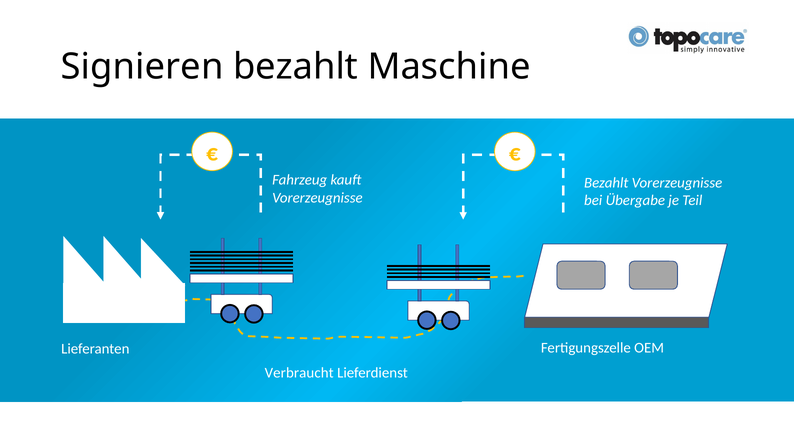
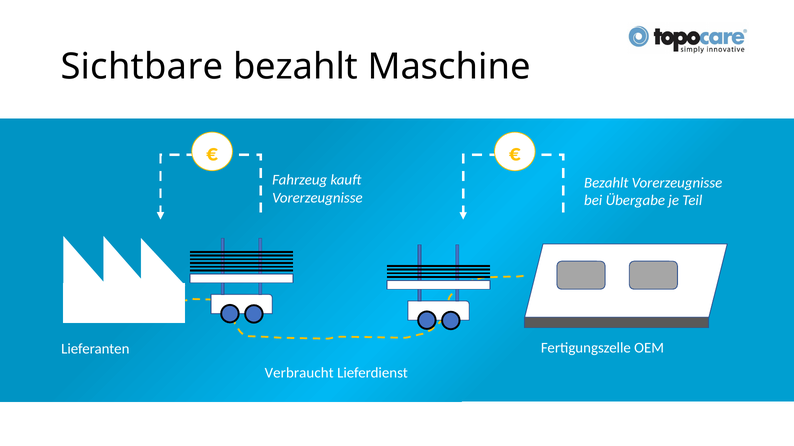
Signieren: Signieren -> Sichtbare
